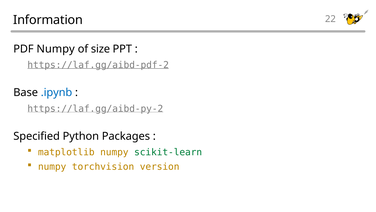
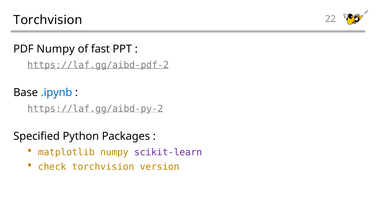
Information at (48, 20): Information -> Torchvision
size: size -> fast
scikit-learn colour: green -> purple
numpy at (52, 166): numpy -> check
